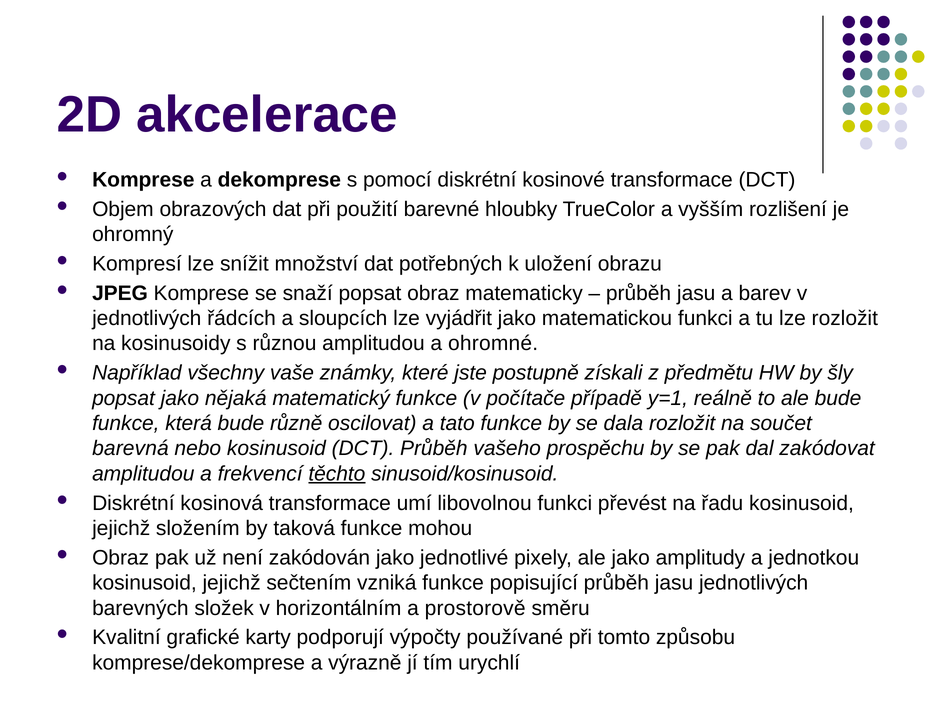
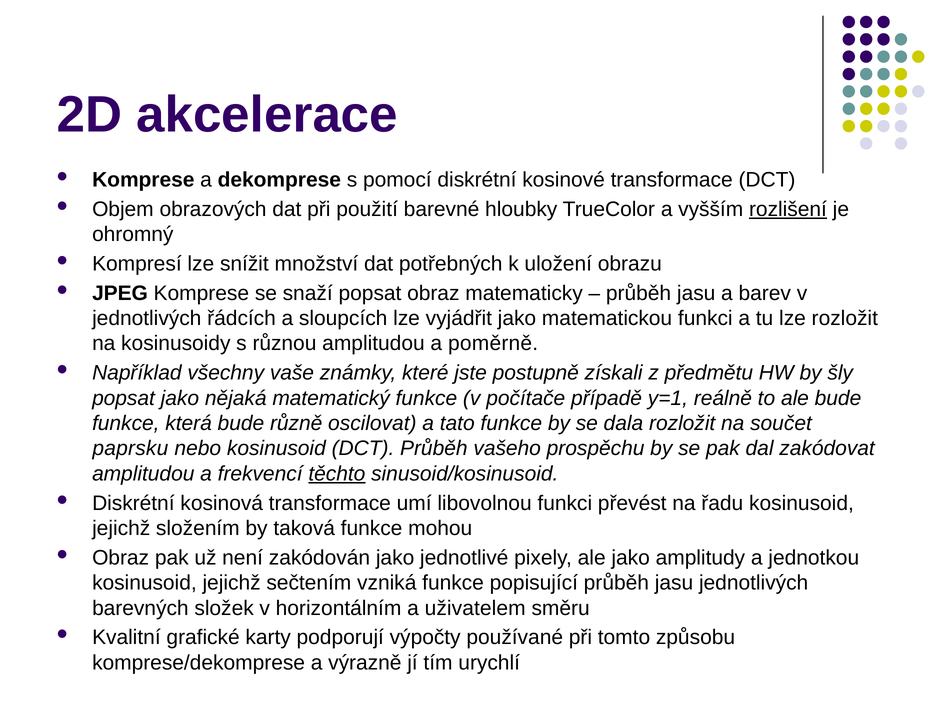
rozlišení underline: none -> present
ohromné: ohromné -> poměrně
barevná: barevná -> paprsku
prostorově: prostorově -> uživatelem
